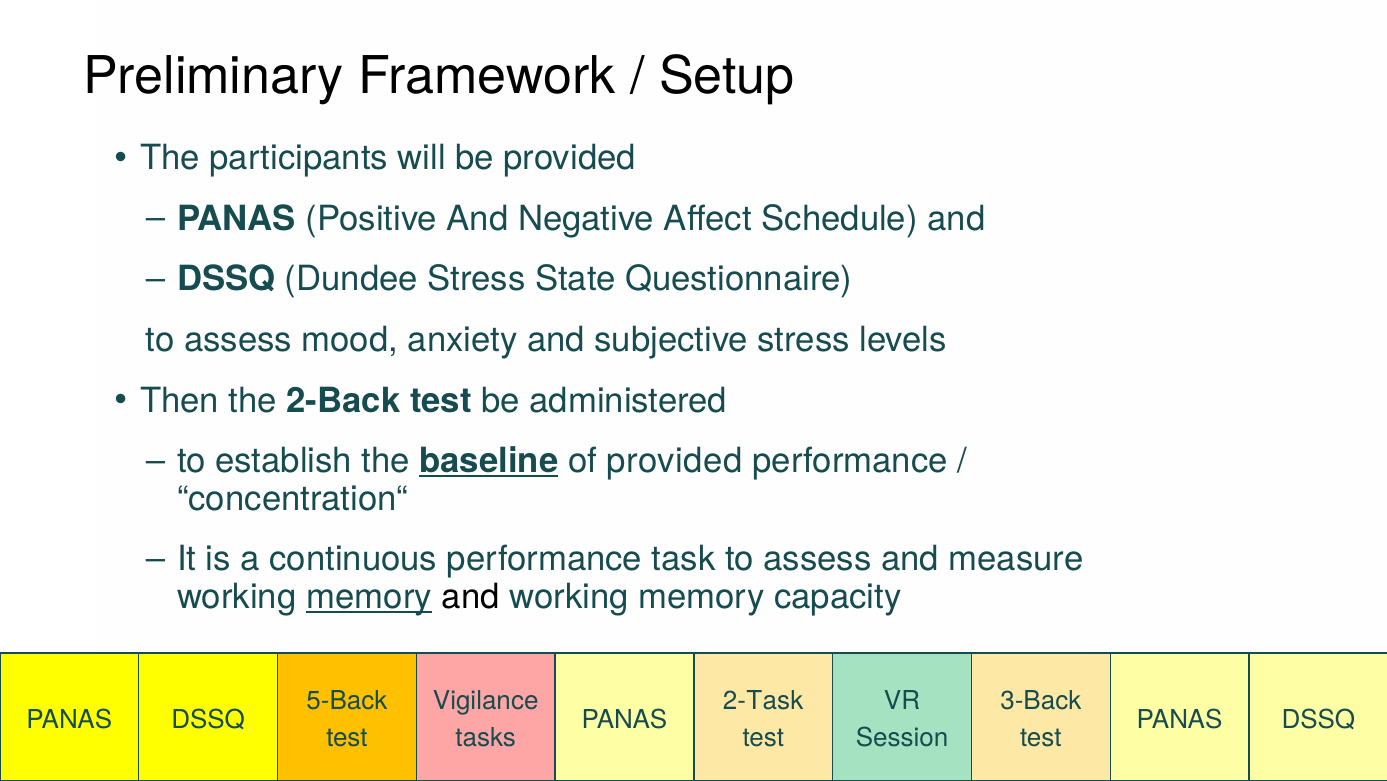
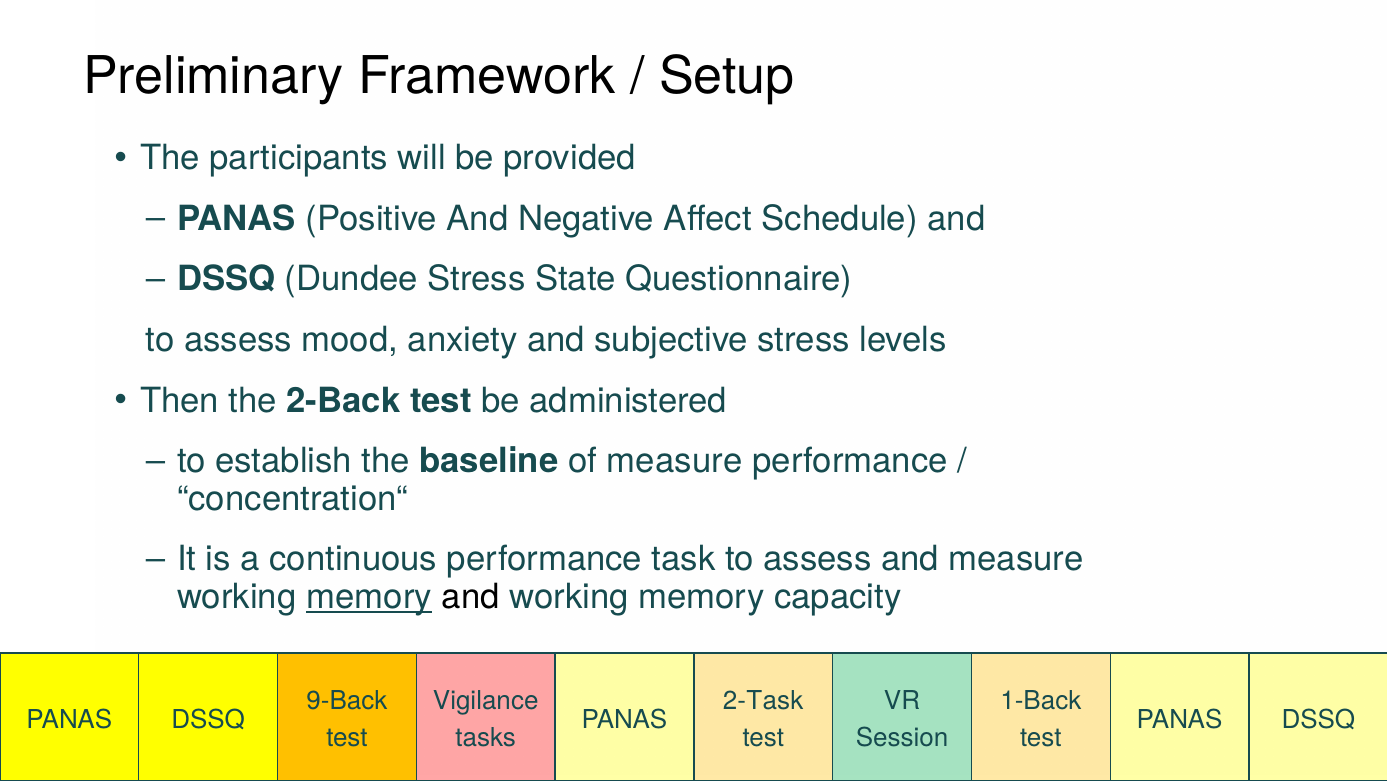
baseline underline: present -> none
of provided: provided -> measure
5-Back: 5-Back -> 9-Back
3-Back: 3-Back -> 1-Back
